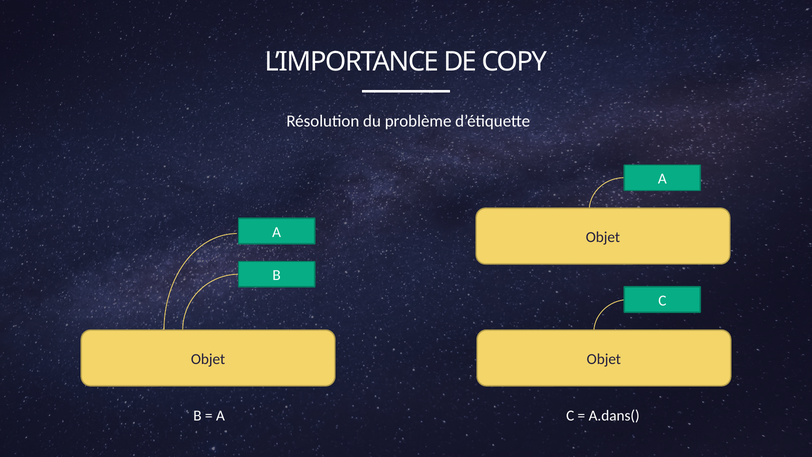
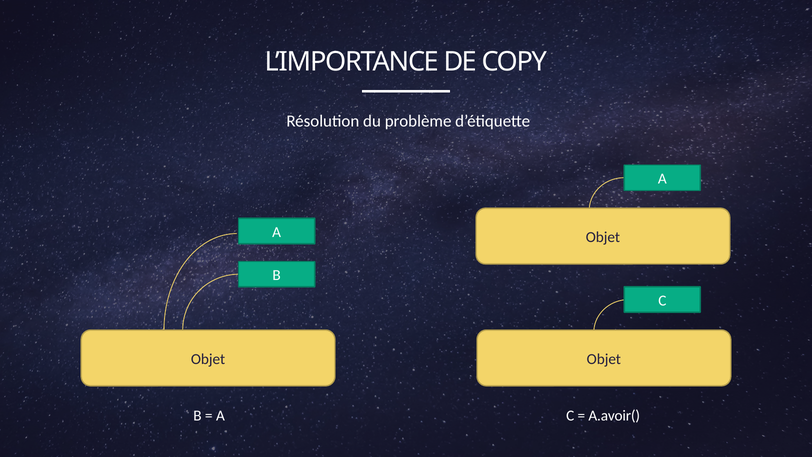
A.dans(: A.dans( -> A.avoir(
